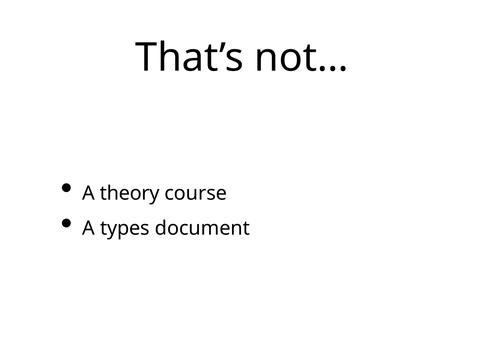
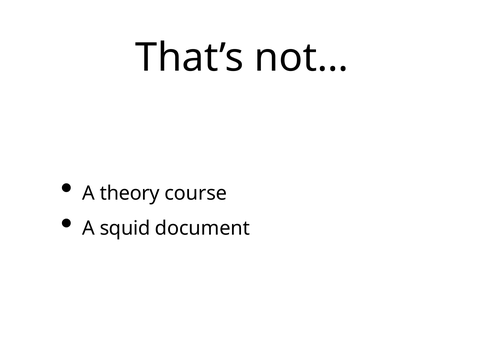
types: types -> squid
